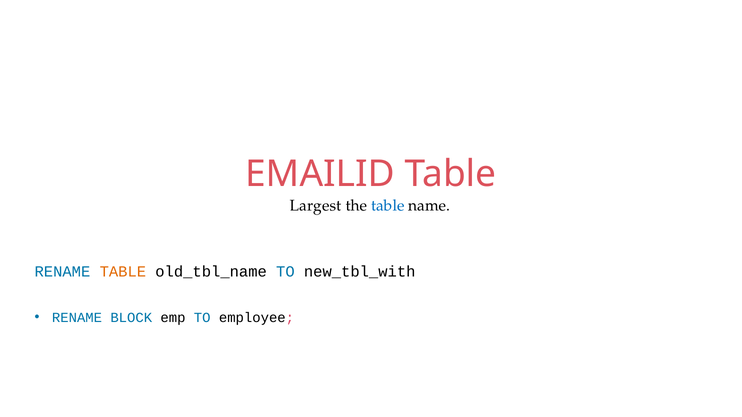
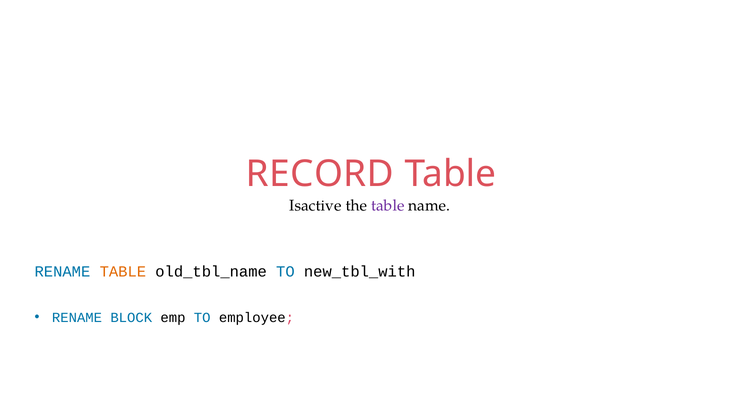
EMAILID: EMAILID -> RECORD
Largest: Largest -> Isactive
table at (388, 206) colour: blue -> purple
